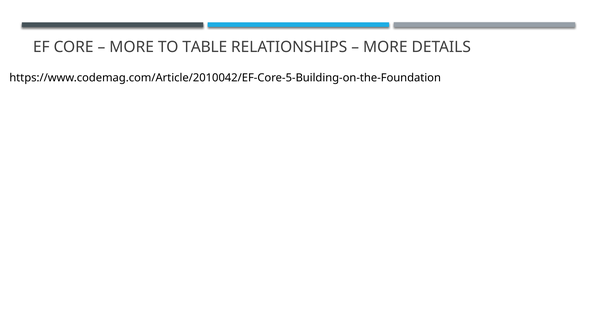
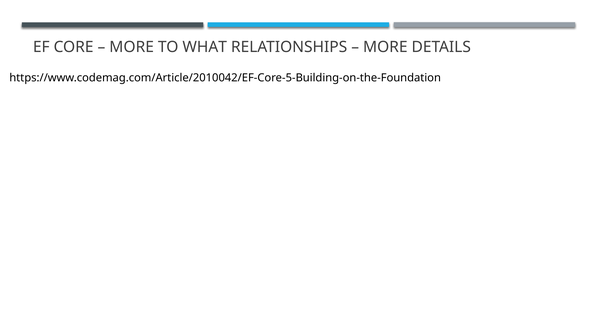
TABLE: TABLE -> WHAT
